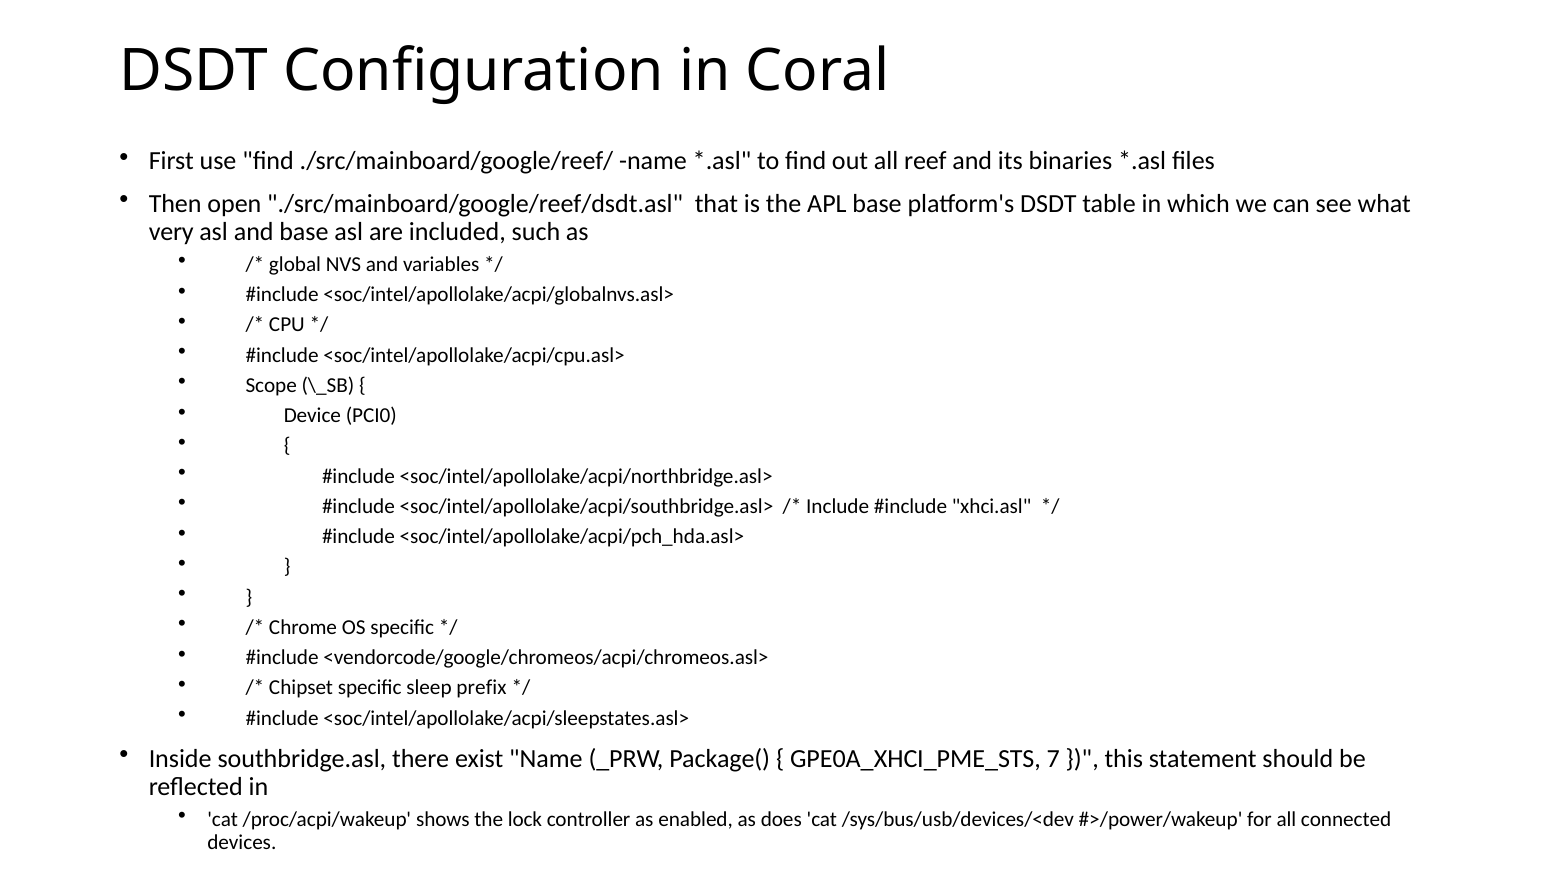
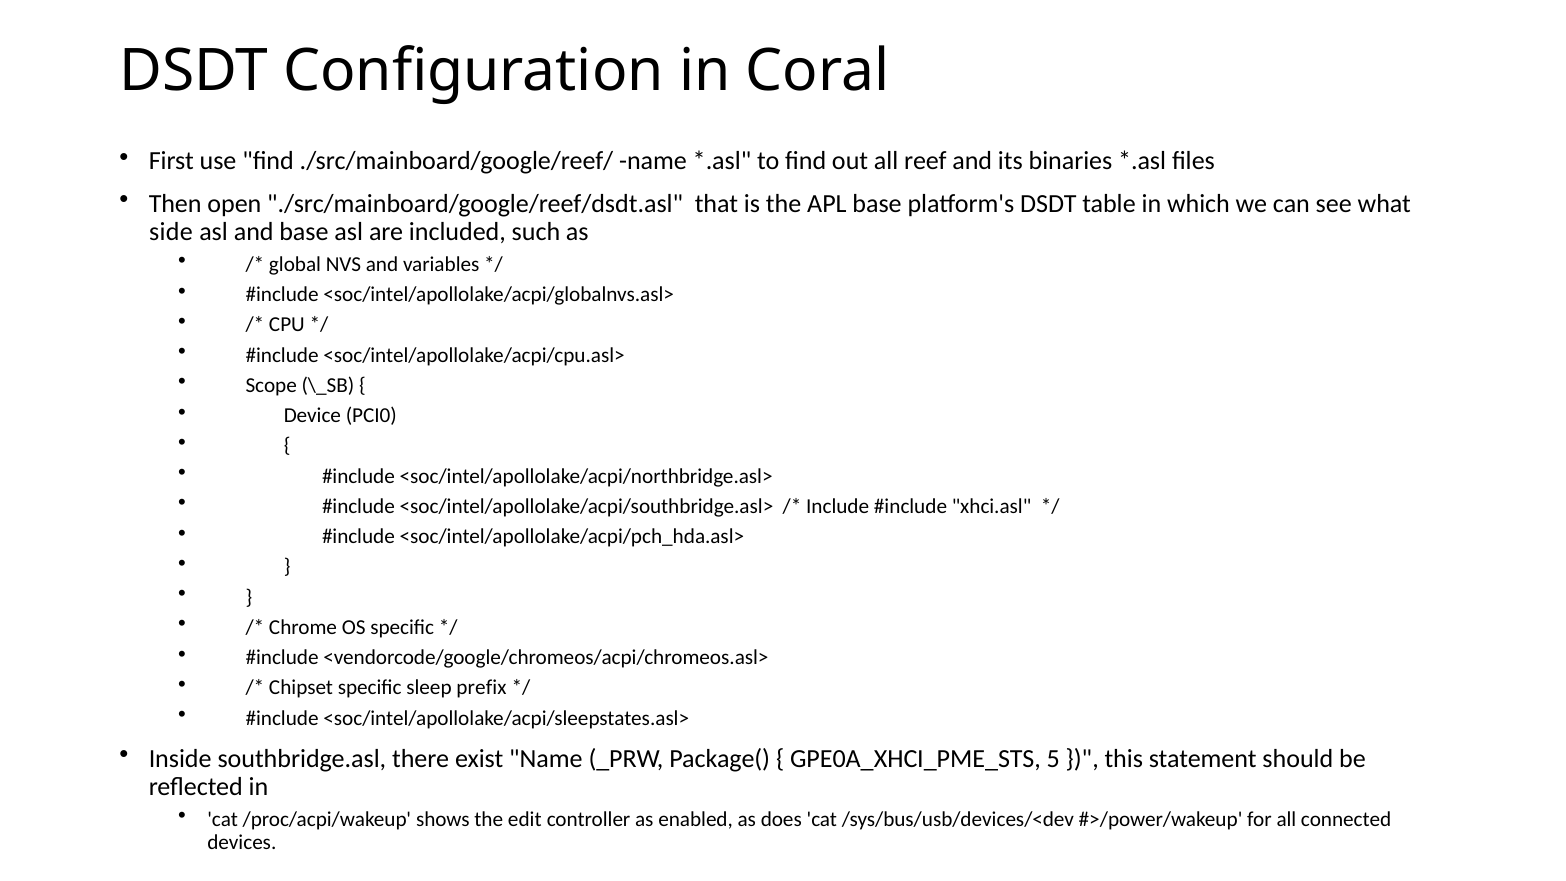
very: very -> side
7: 7 -> 5
lock: lock -> edit
